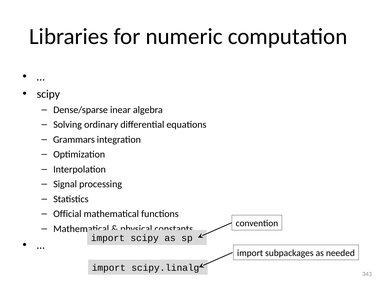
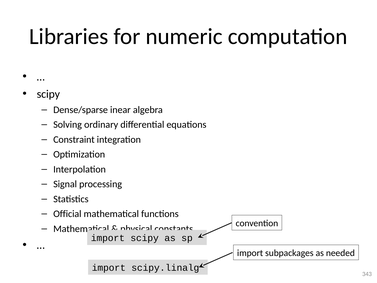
Grammars: Grammars -> Constraint
